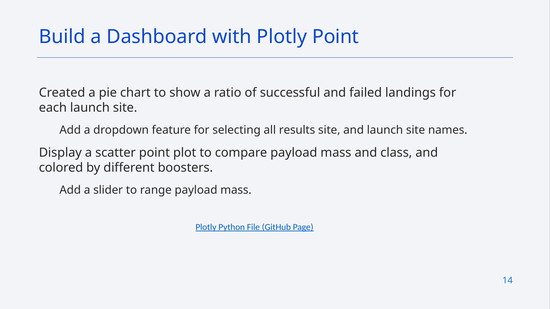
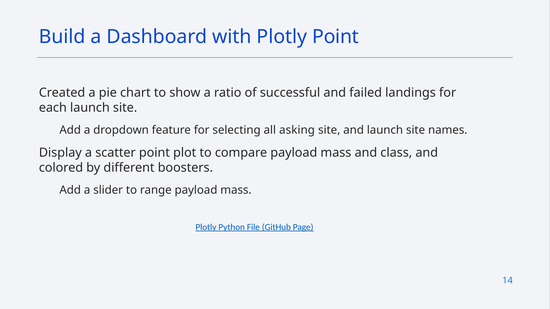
results: results -> asking
